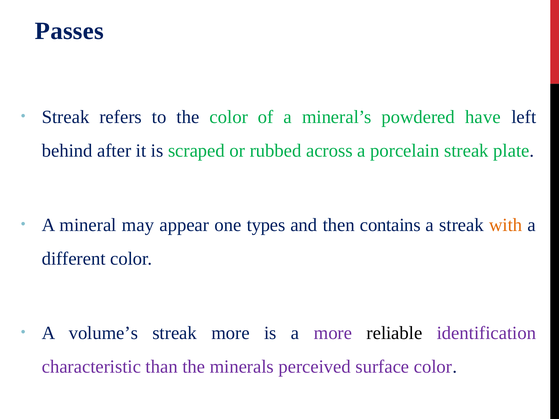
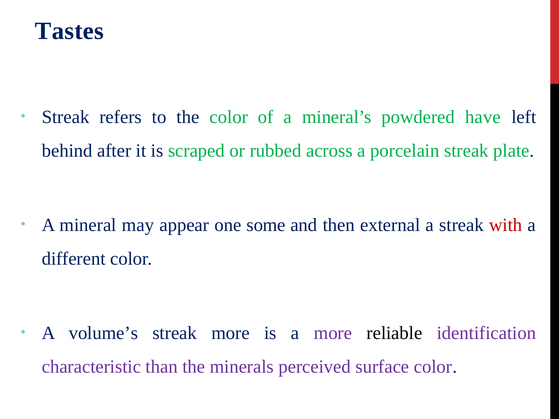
Passes: Passes -> Tastes
types: types -> some
contains: contains -> external
with colour: orange -> red
